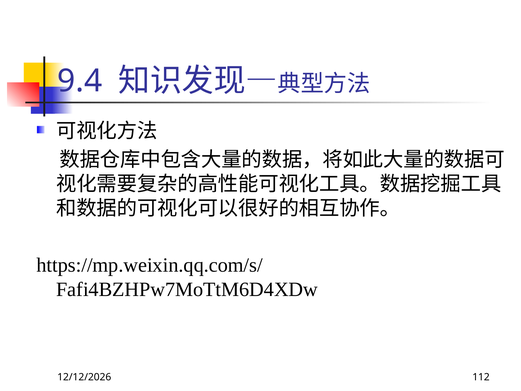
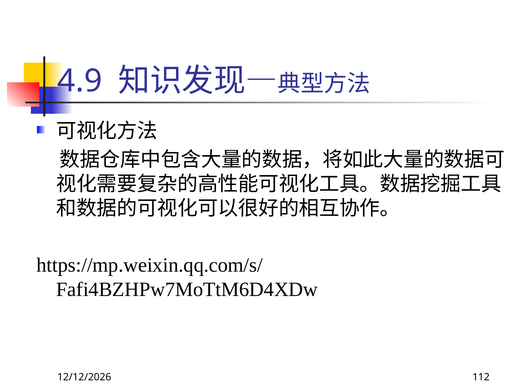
9.4: 9.4 -> 4.9
